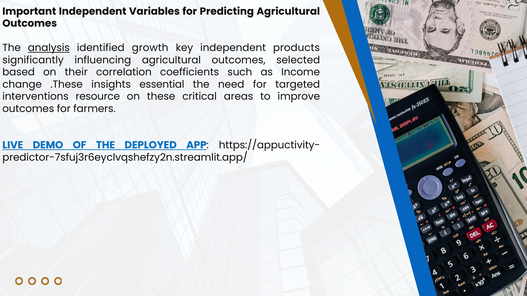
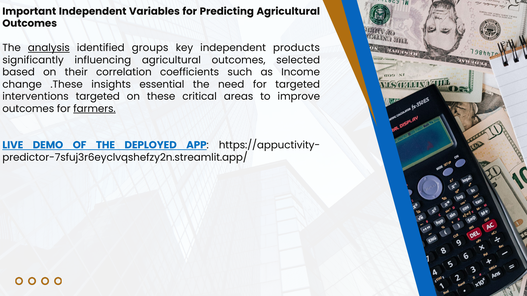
growth: growth -> groups
interventions resource: resource -> targeted
farmers underline: none -> present
